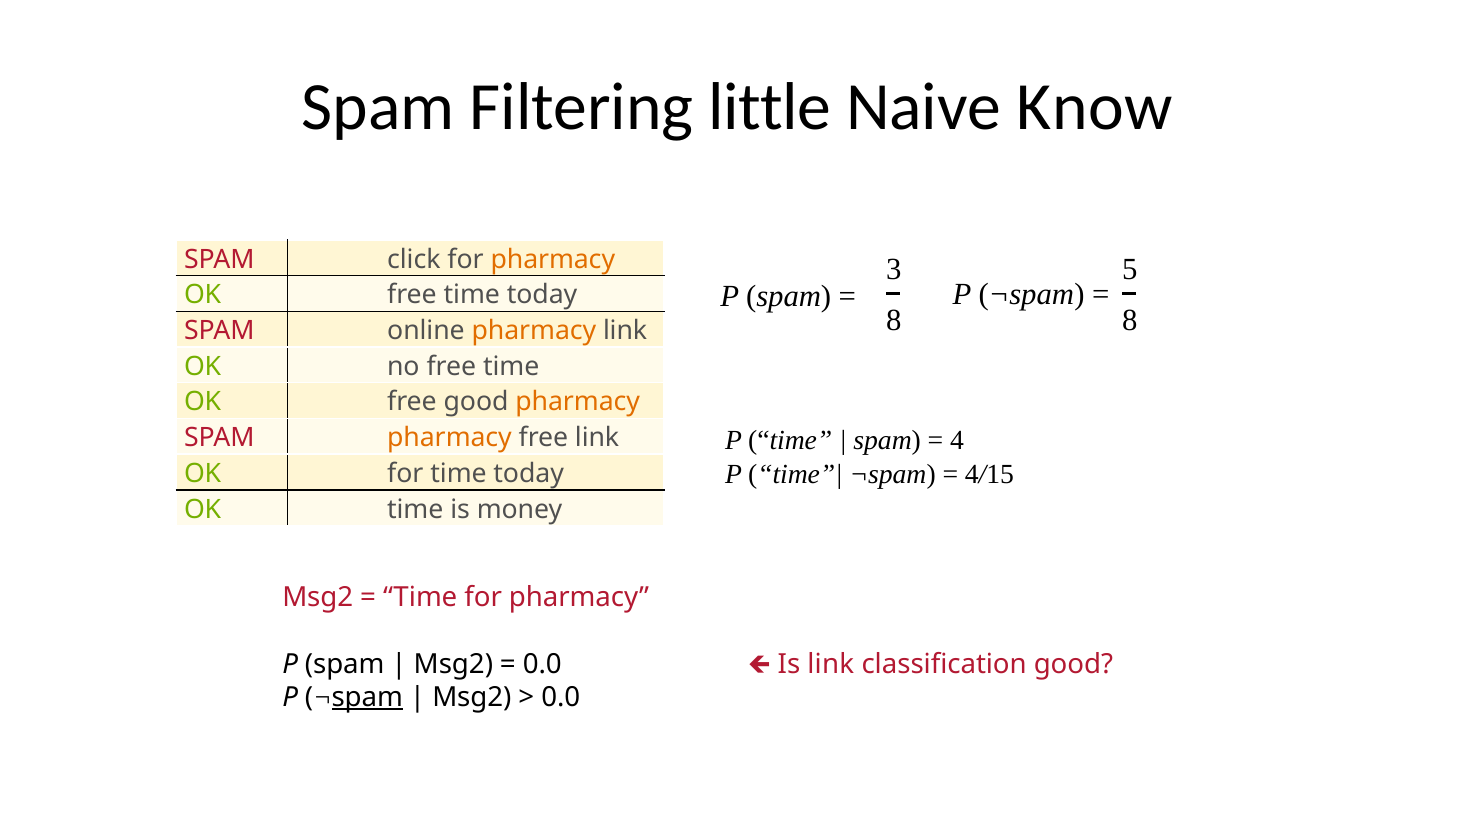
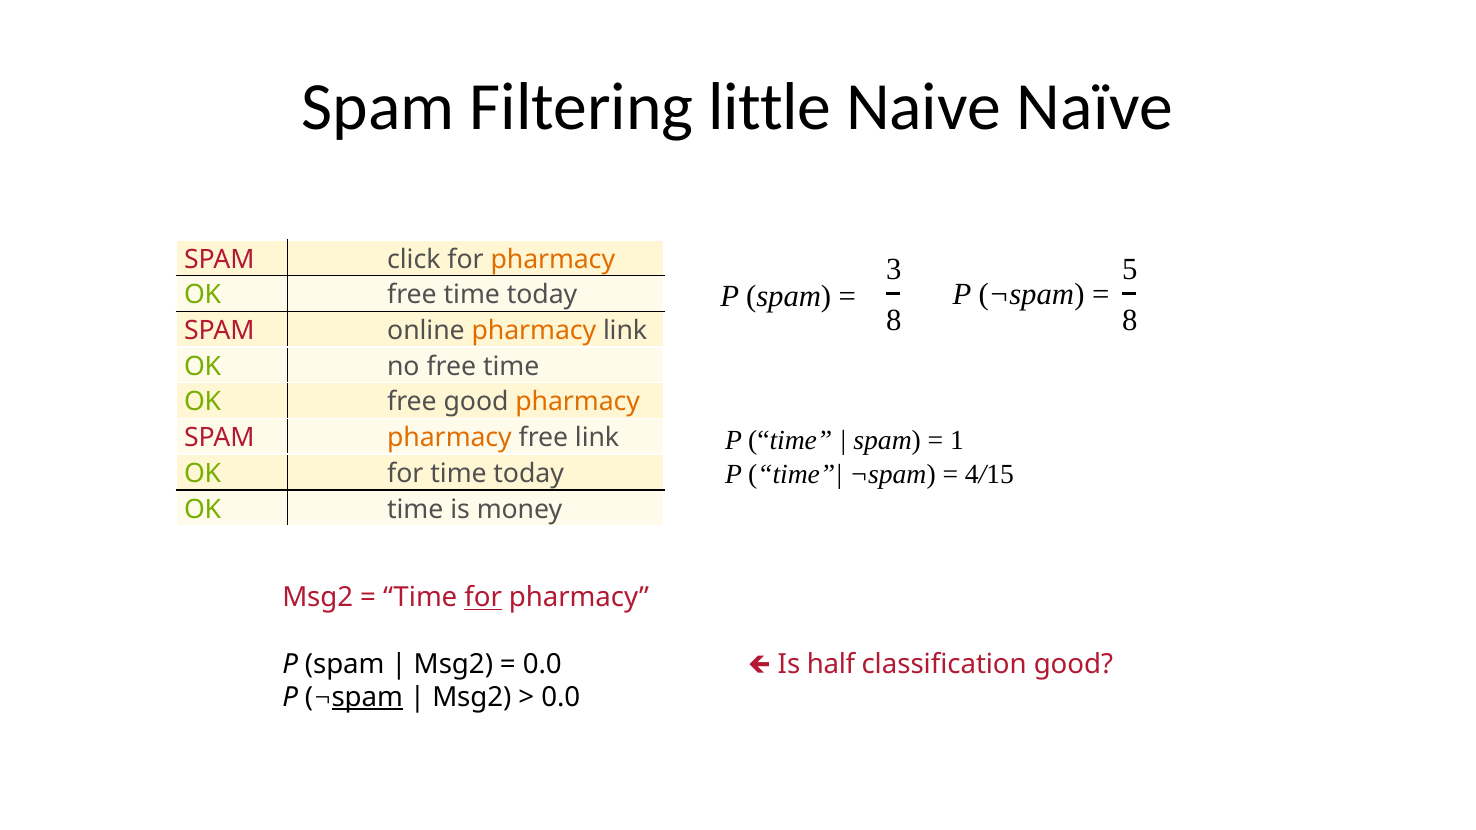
Know: Know -> Naïve
4: 4 -> 1
for at (483, 598) underline: none -> present
Is link: link -> half
